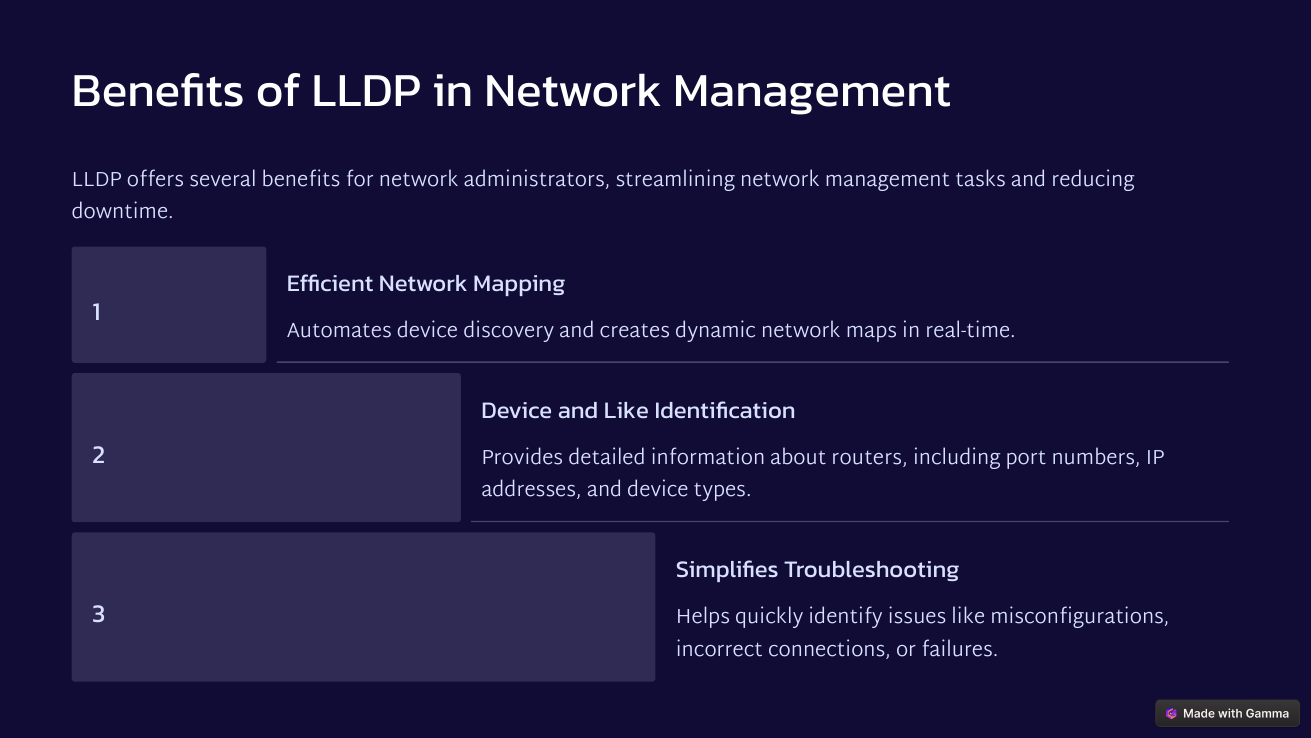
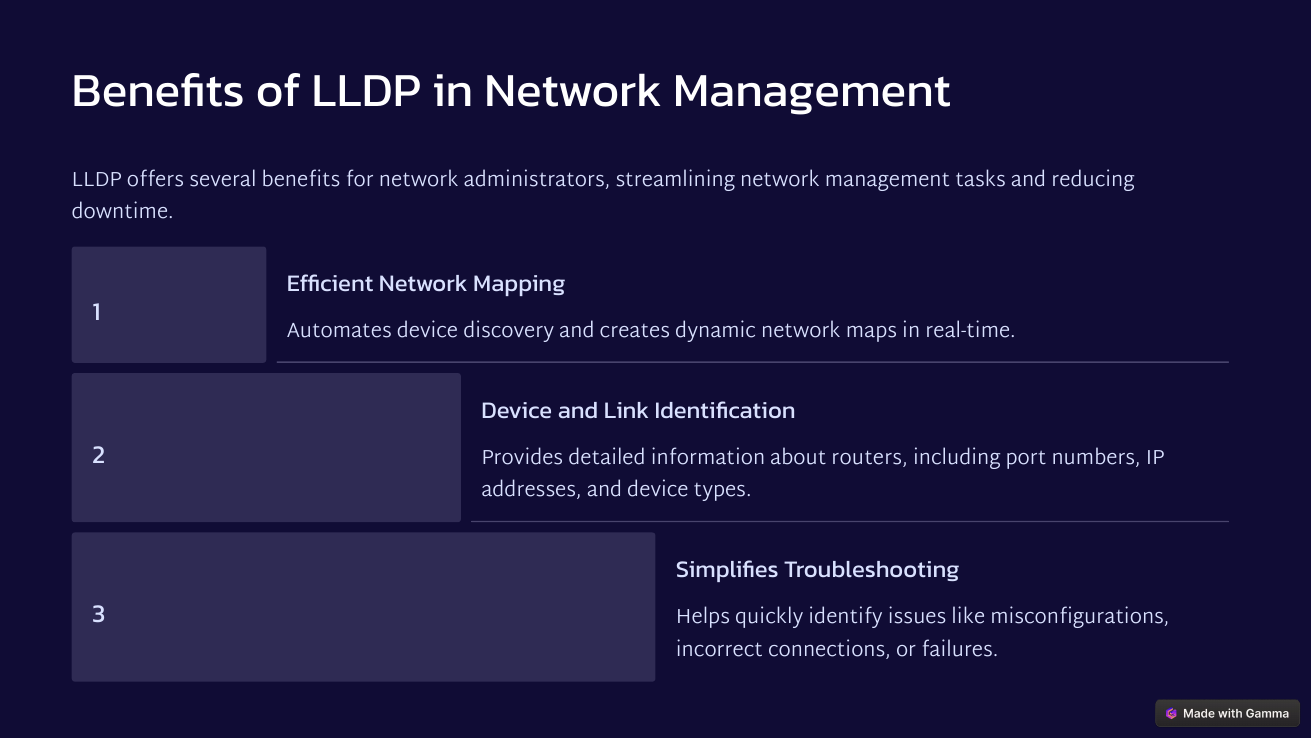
and Like: Like -> Link
